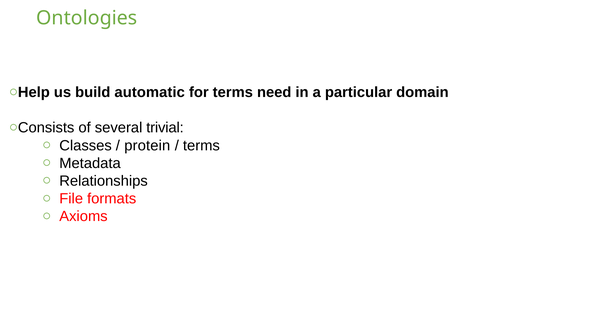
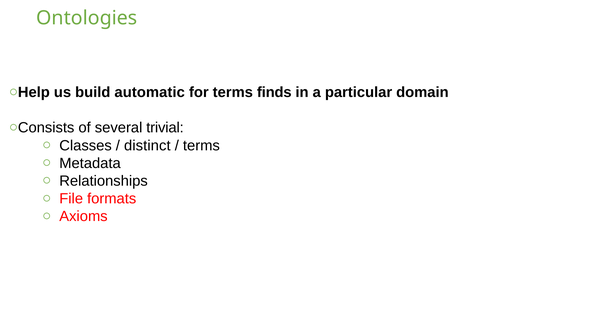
need: need -> finds
protein: protein -> distinct
